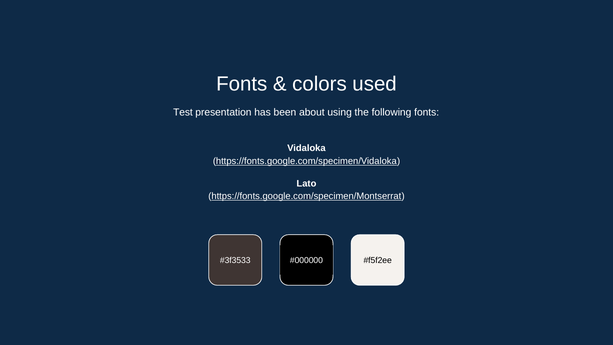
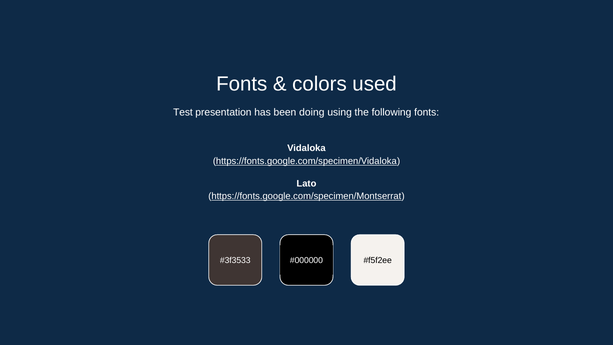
about: about -> doing
